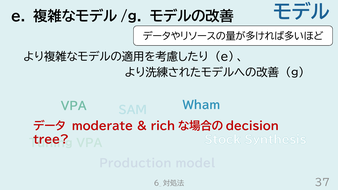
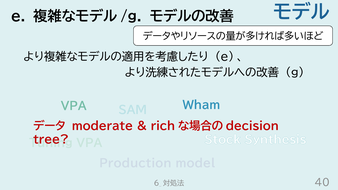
37: 37 -> 40
